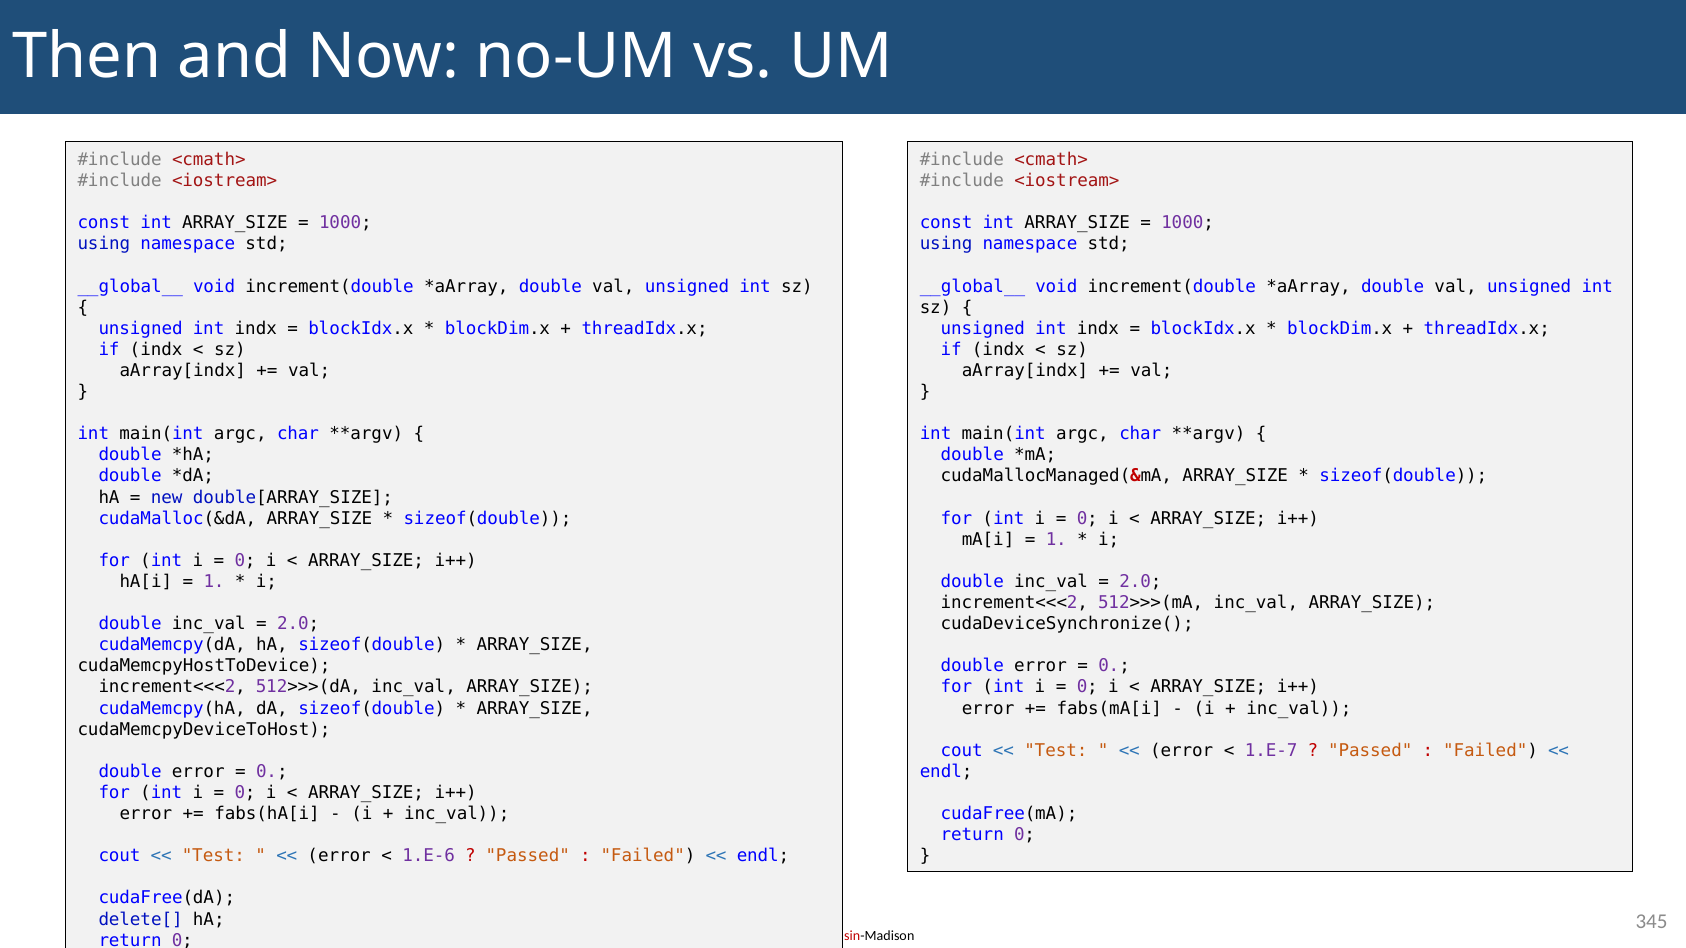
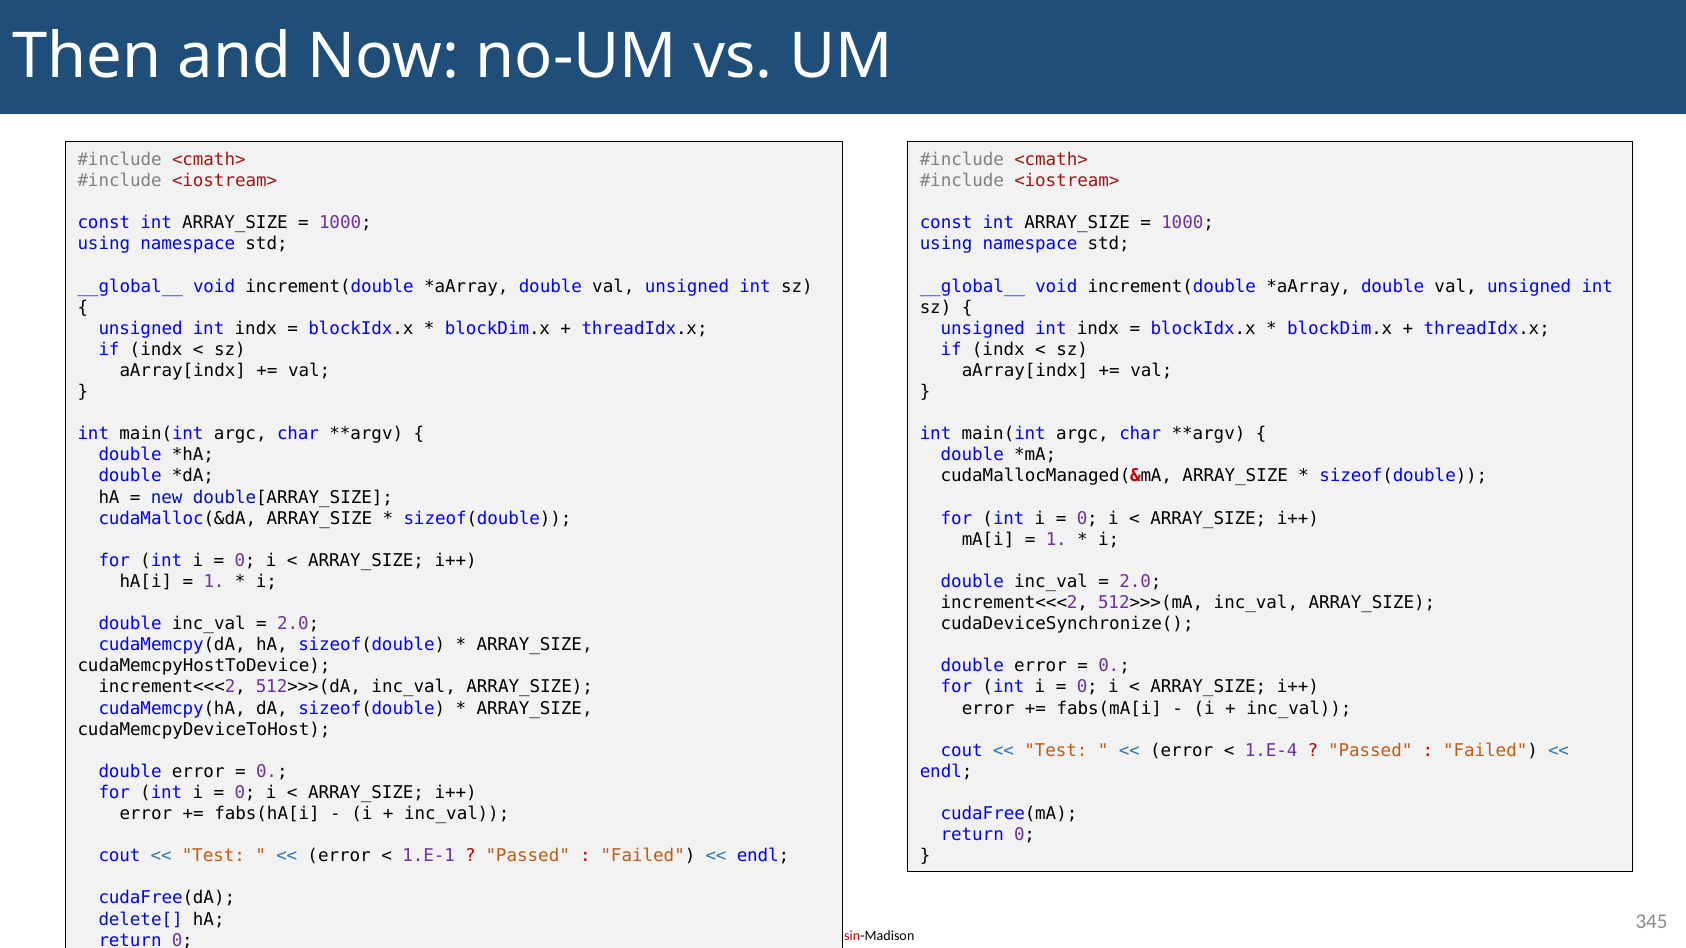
1.E-7: 1.E-7 -> 1.E-4
1.E-6: 1.E-6 -> 1.E-1
